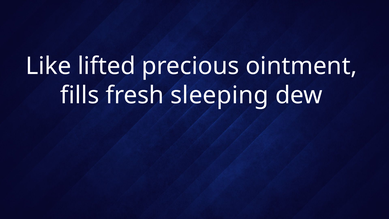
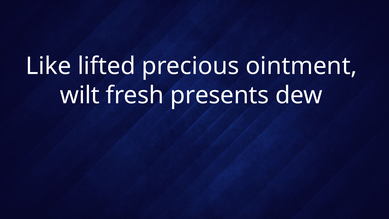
fills: fills -> wilt
sleeping: sleeping -> presents
